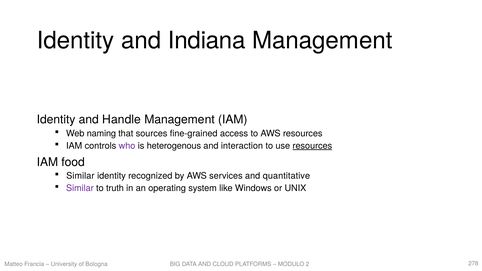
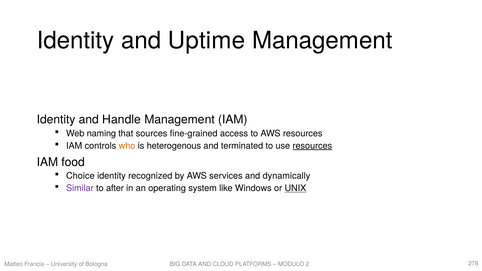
Indiana: Indiana -> Uptime
who colour: purple -> orange
interaction: interaction -> terminated
Similar at (80, 176): Similar -> Choice
quantitative: quantitative -> dynamically
truth: truth -> after
UNIX underline: none -> present
